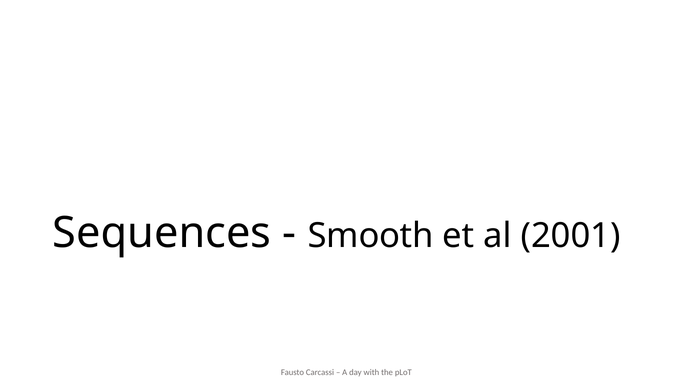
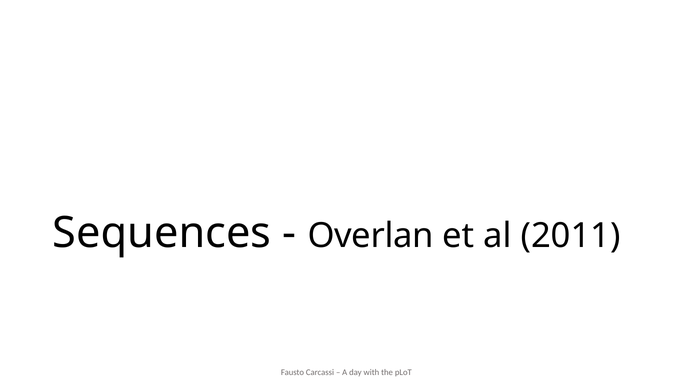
Smooth: Smooth -> Overlan
2001: 2001 -> 2011
